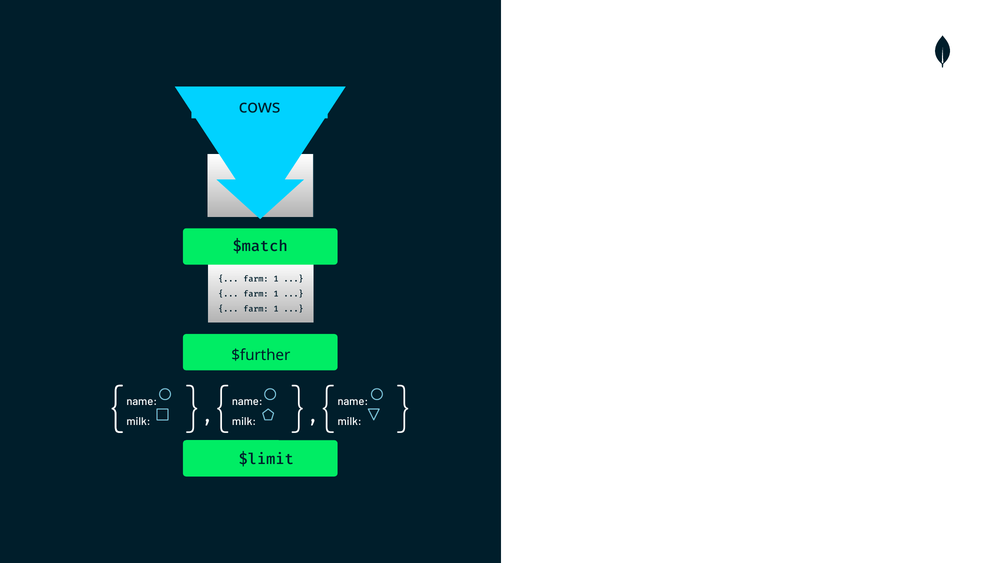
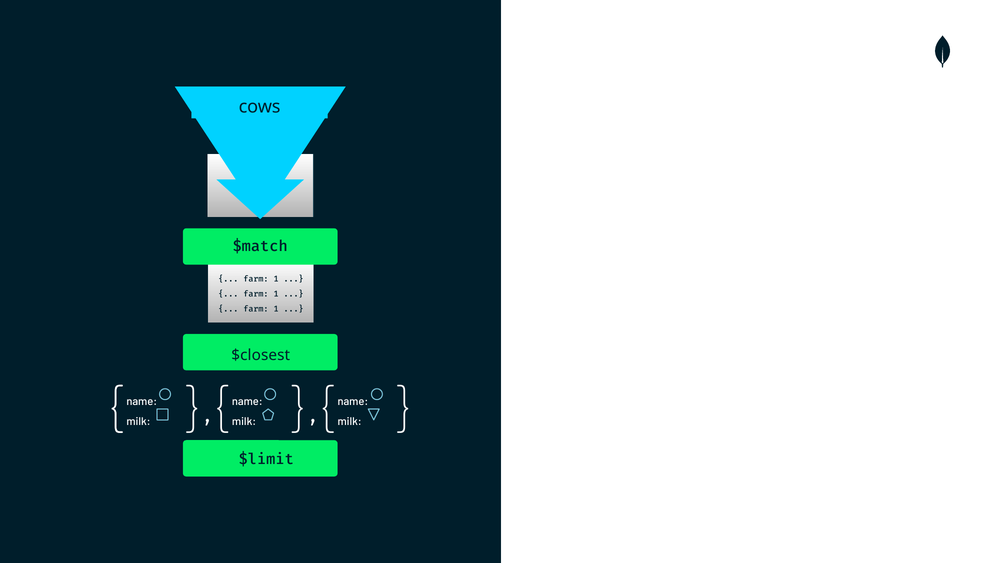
$further: $further -> $closest
